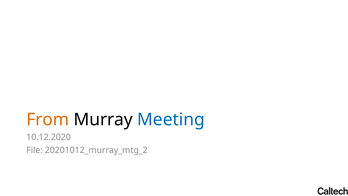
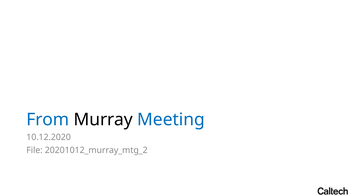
From colour: orange -> blue
